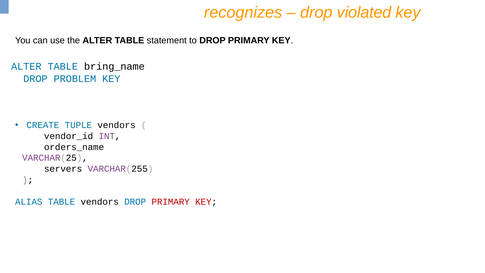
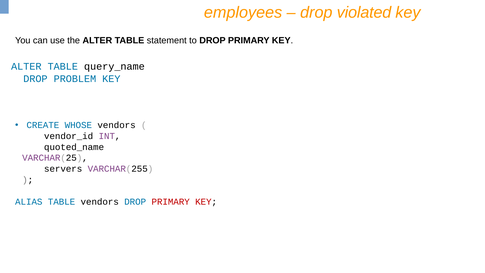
recognizes: recognizes -> employees
bring_name: bring_name -> query_name
TUPLE: TUPLE -> WHOSE
orders_name: orders_name -> quoted_name
